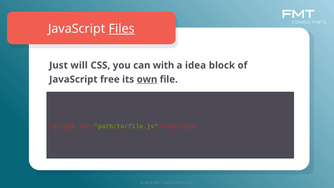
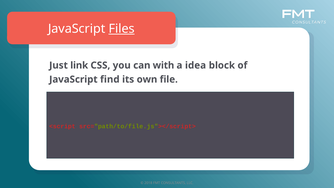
will: will -> link
free: free -> find
own underline: present -> none
